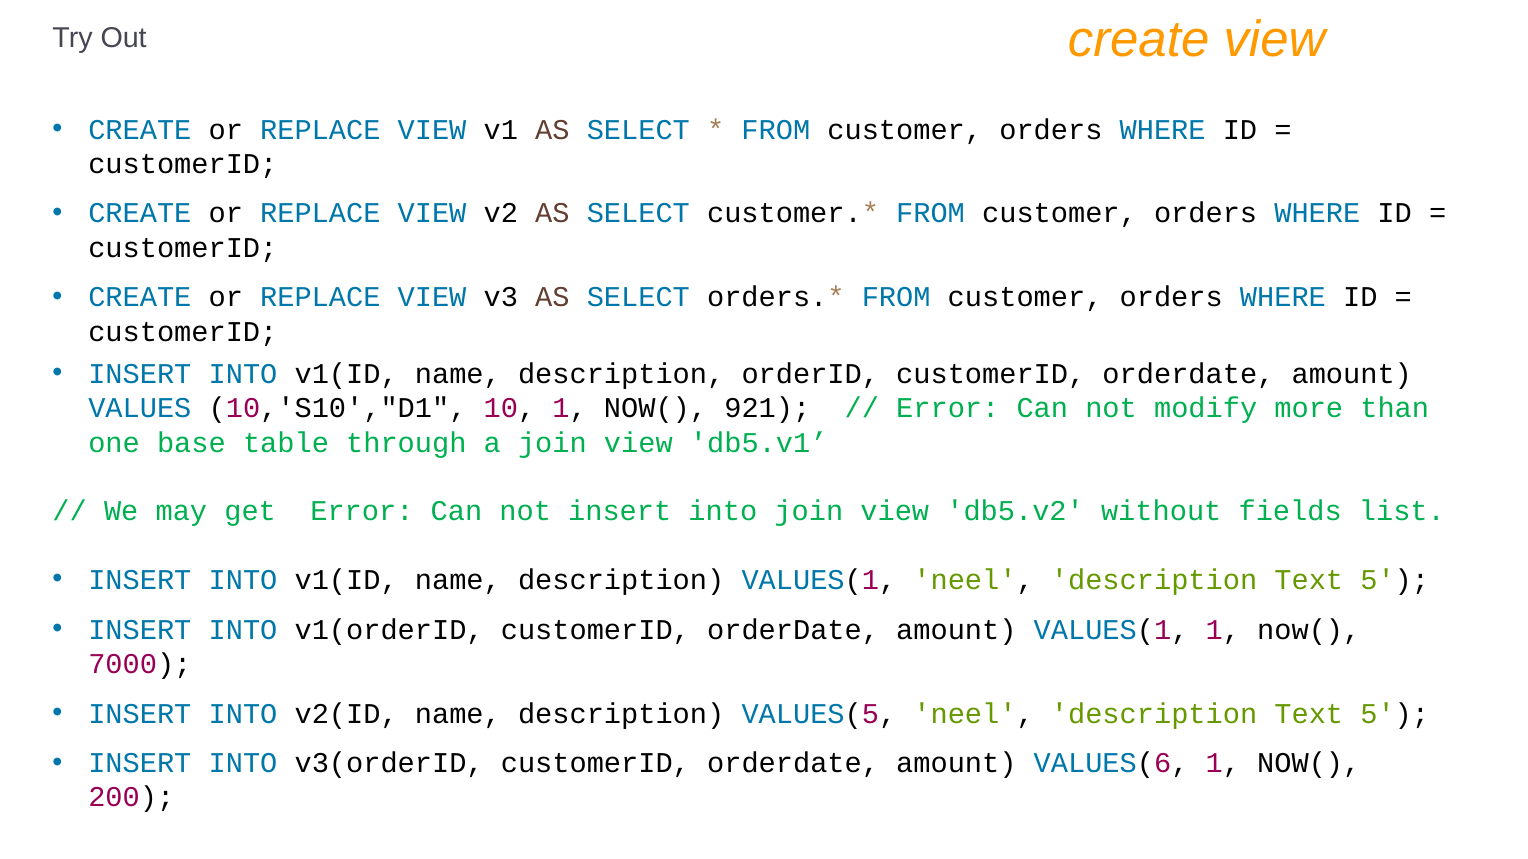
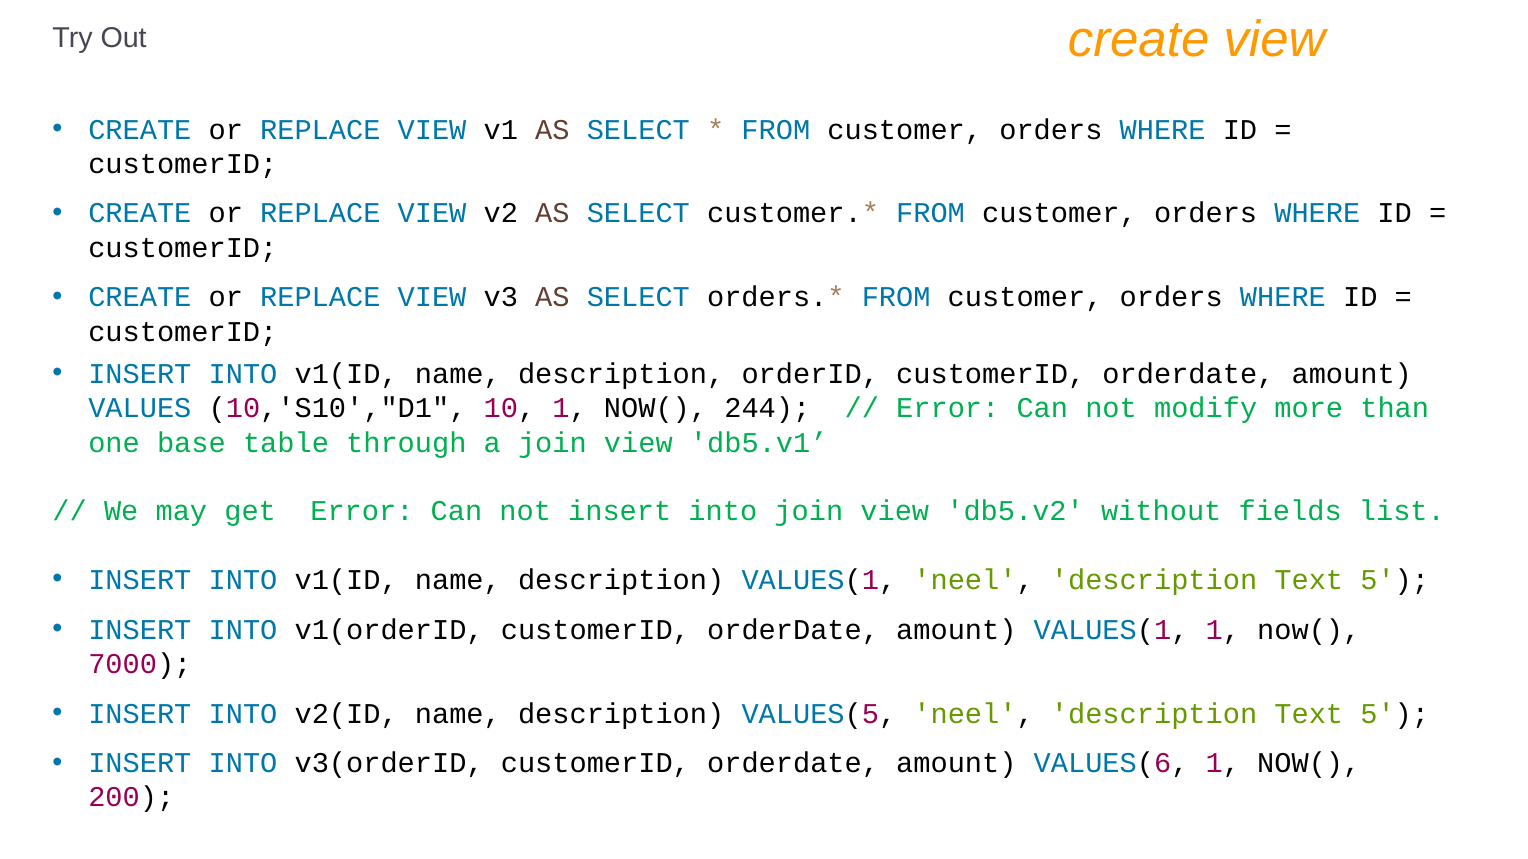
921: 921 -> 244
